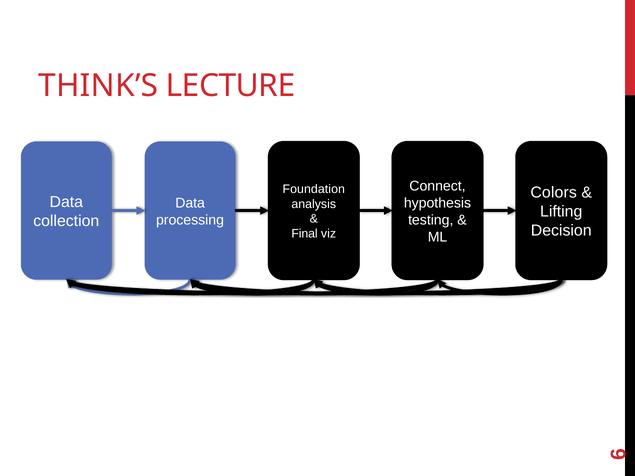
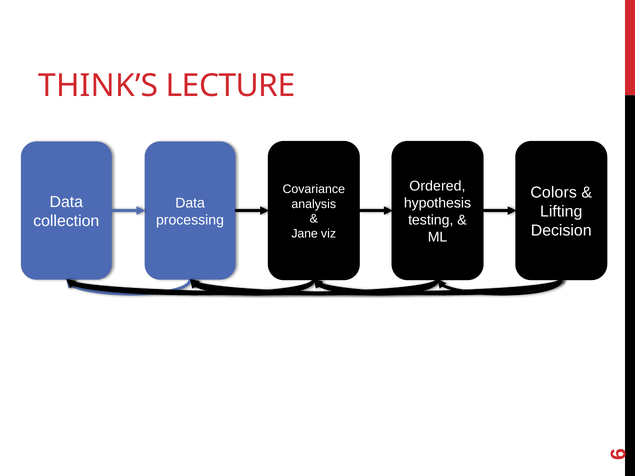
Connect: Connect -> Ordered
Foundation: Foundation -> Covariance
Final: Final -> Jane
